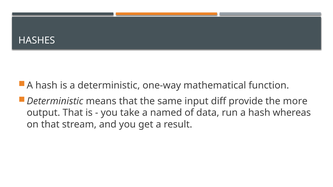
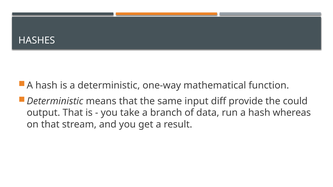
more: more -> could
named: named -> branch
